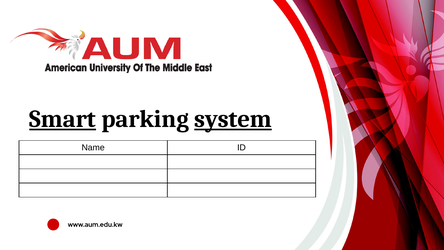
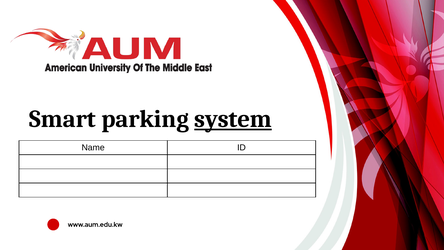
Smart underline: present -> none
